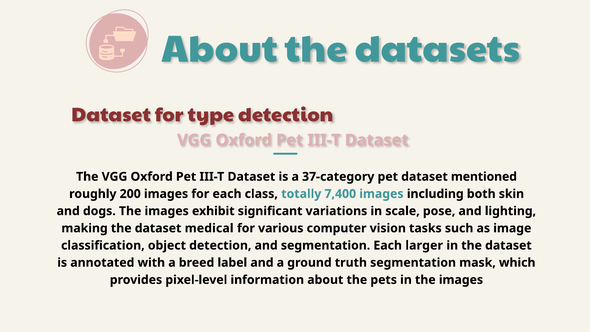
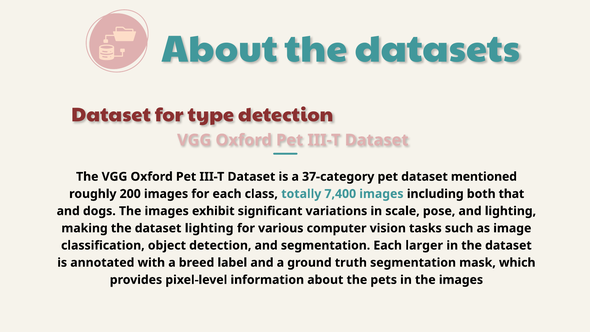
skin: skin -> that
dataset medical: medical -> lighting
